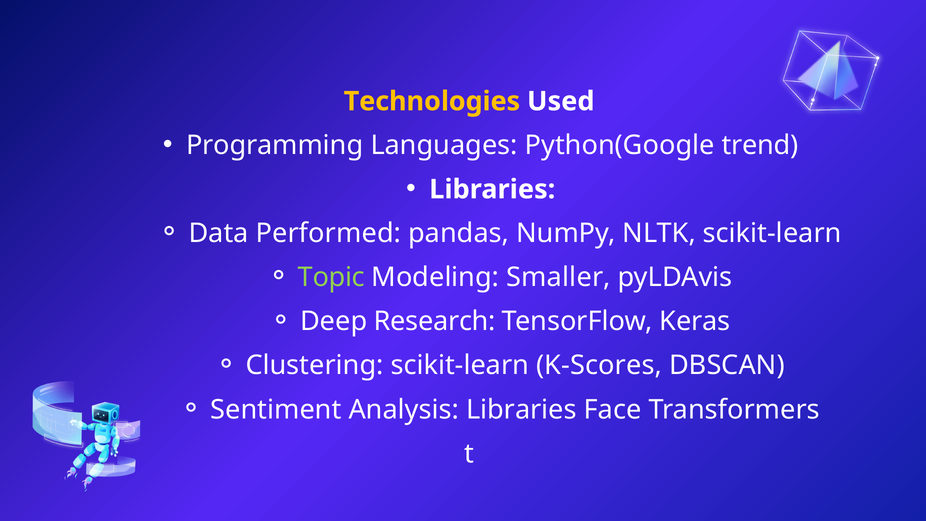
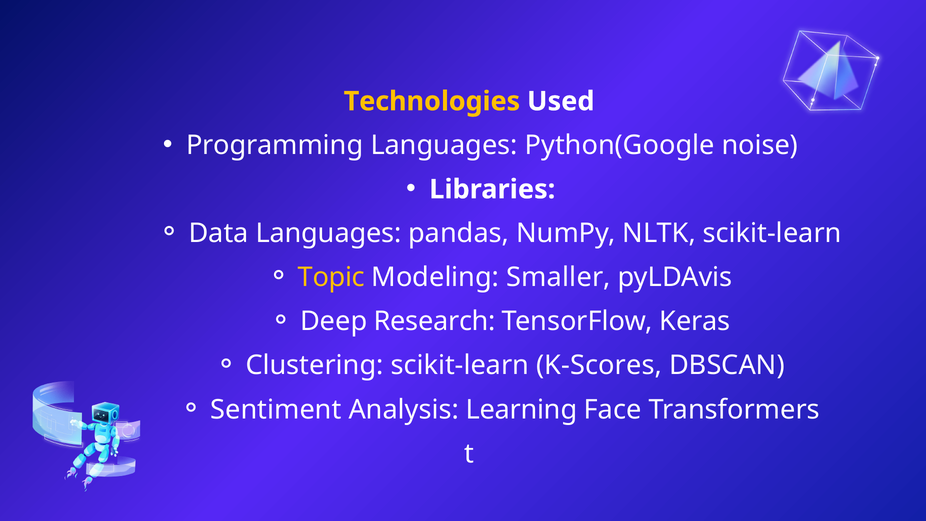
trend: trend -> noise
Data Performed: Performed -> Languages
Topic colour: light green -> yellow
Analysis Libraries: Libraries -> Learning
